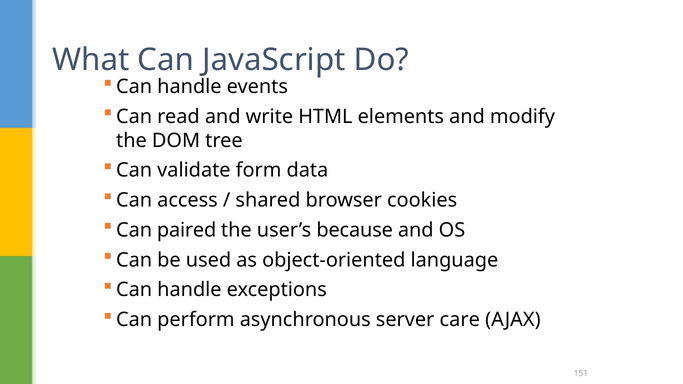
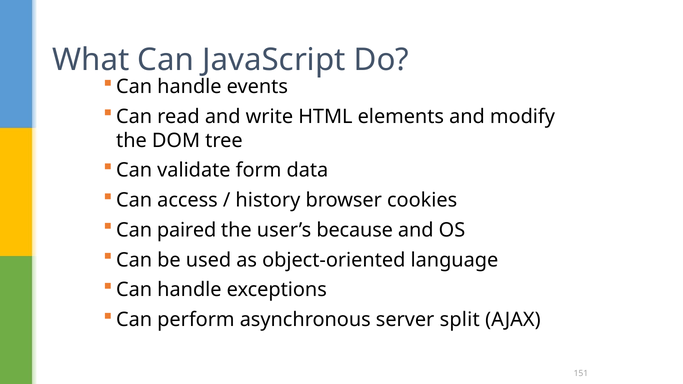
shared: shared -> history
care: care -> split
